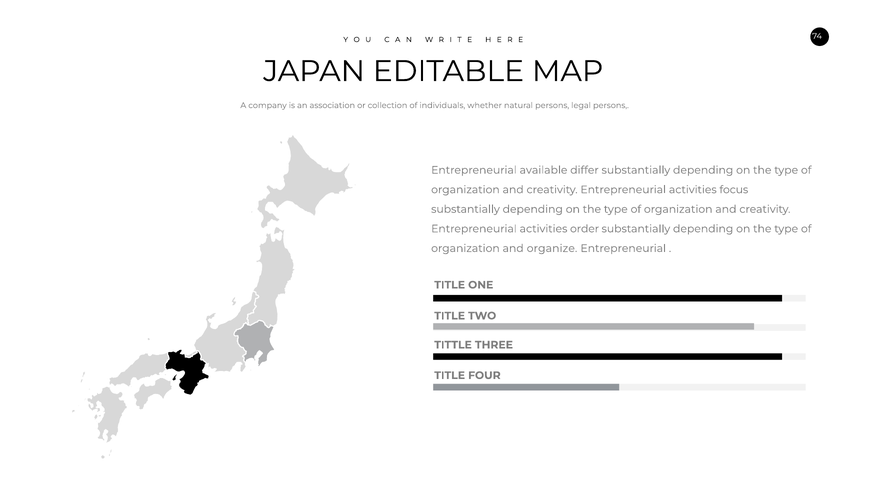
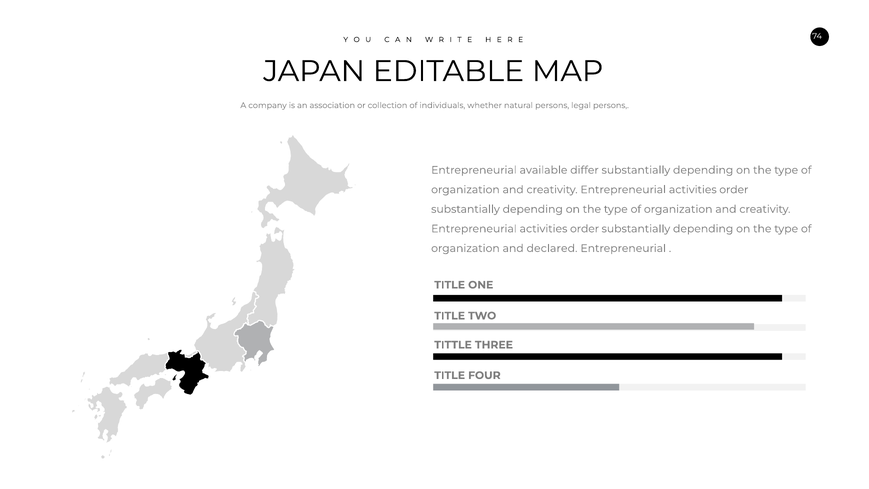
focus at (734, 190): focus -> order
organize: organize -> declared
